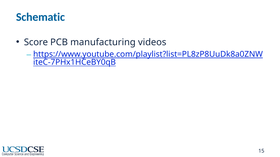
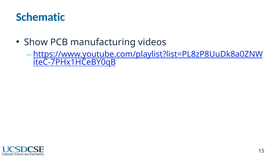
Score: Score -> Show
